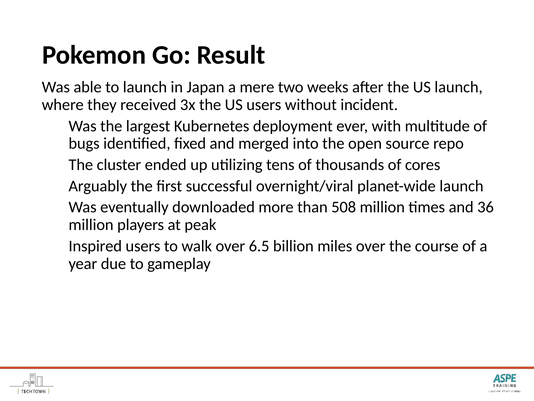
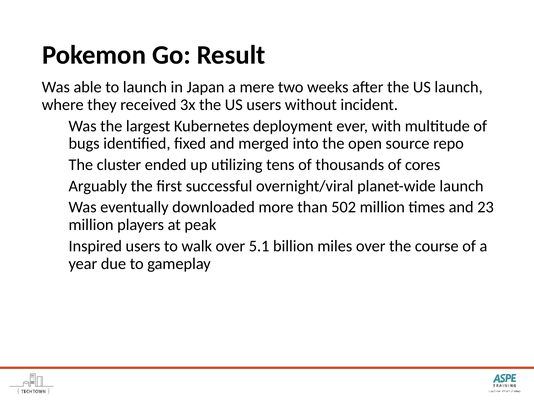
508: 508 -> 502
36: 36 -> 23
6.5: 6.5 -> 5.1
